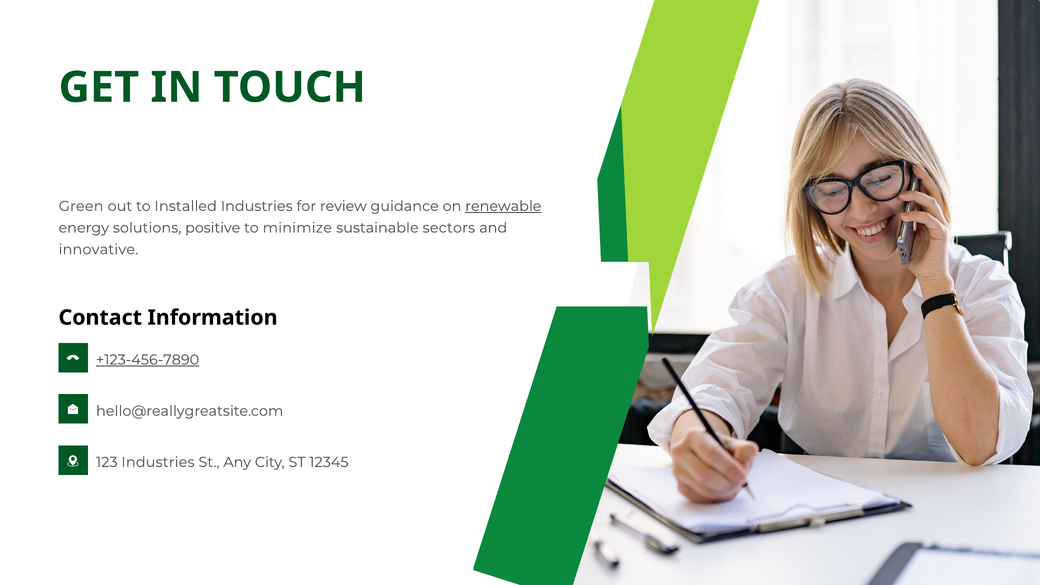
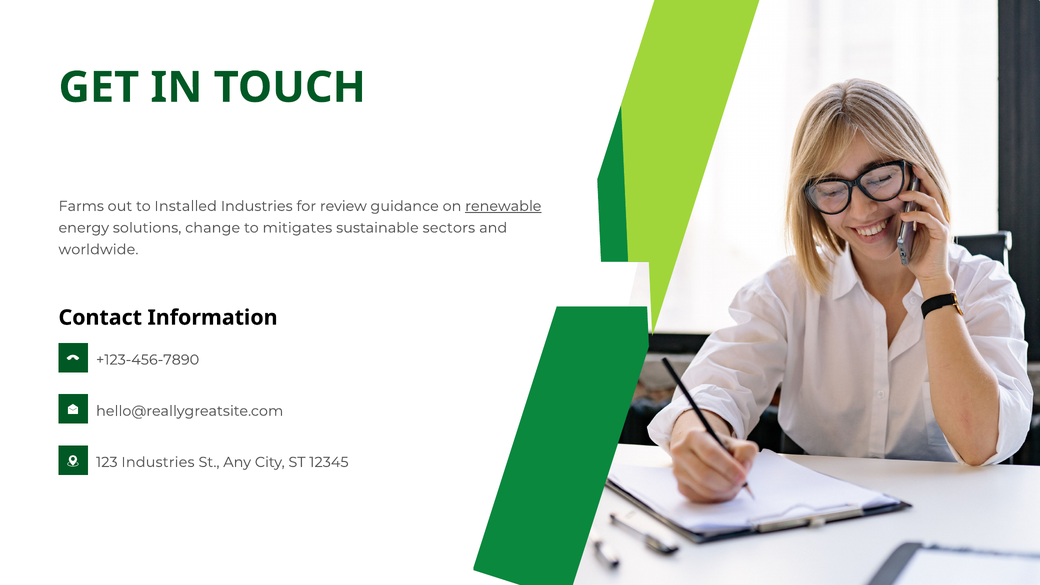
Green: Green -> Farms
positive: positive -> change
minimize: minimize -> mitigates
innovative: innovative -> worldwide
+123-456-7890 underline: present -> none
